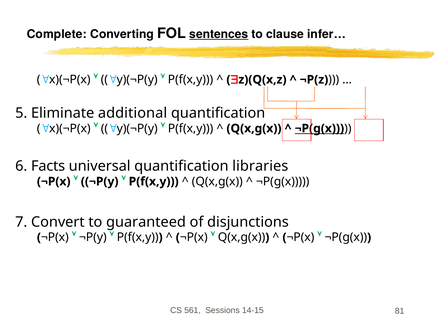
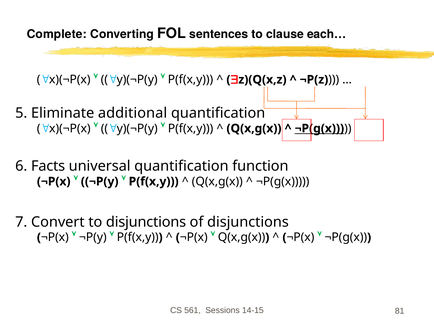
sentences underline: present -> none
infer…: infer… -> each…
libraries: libraries -> function
to guaranteed: guaranteed -> disjunctions
